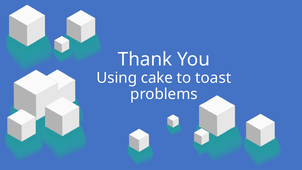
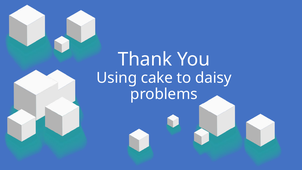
toast: toast -> daisy
